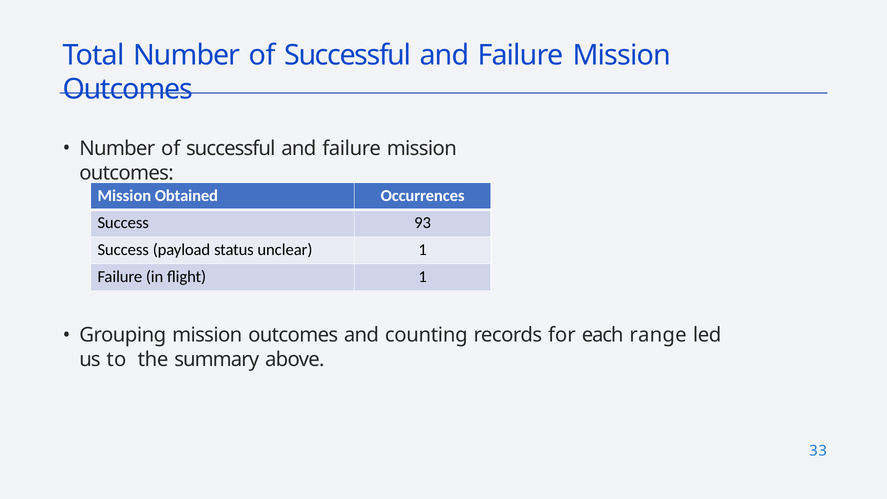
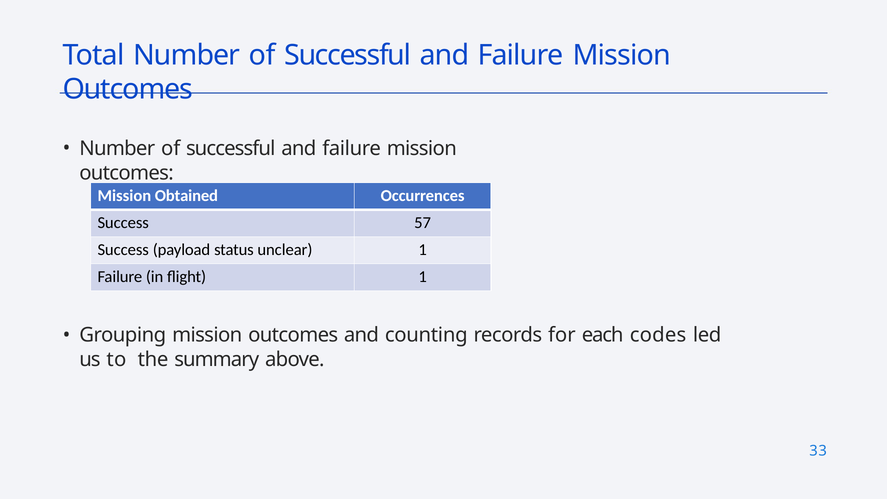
93: 93 -> 57
range: range -> codes
